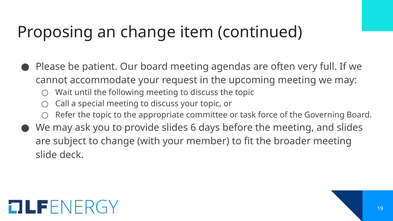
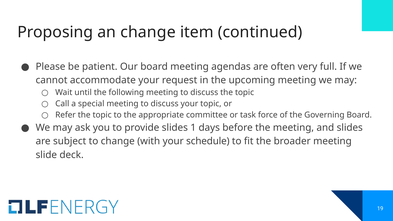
6: 6 -> 1
member: member -> schedule
